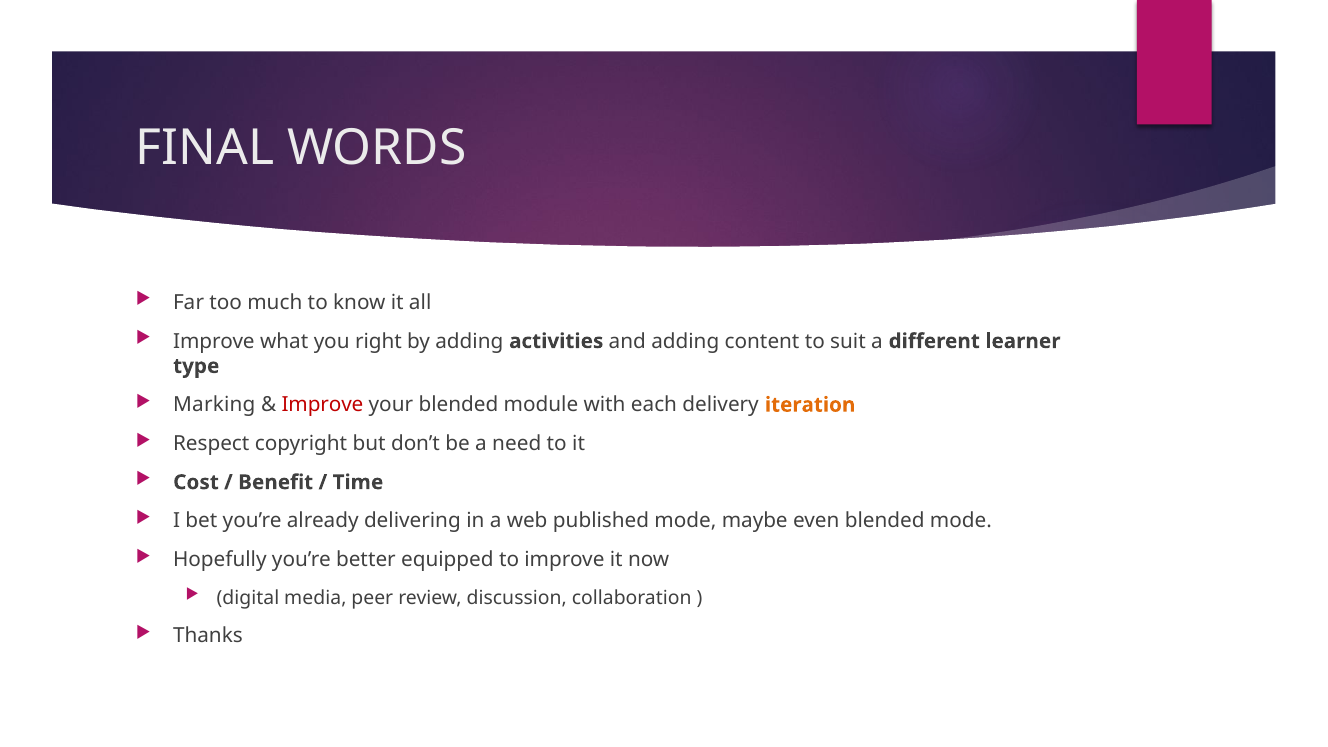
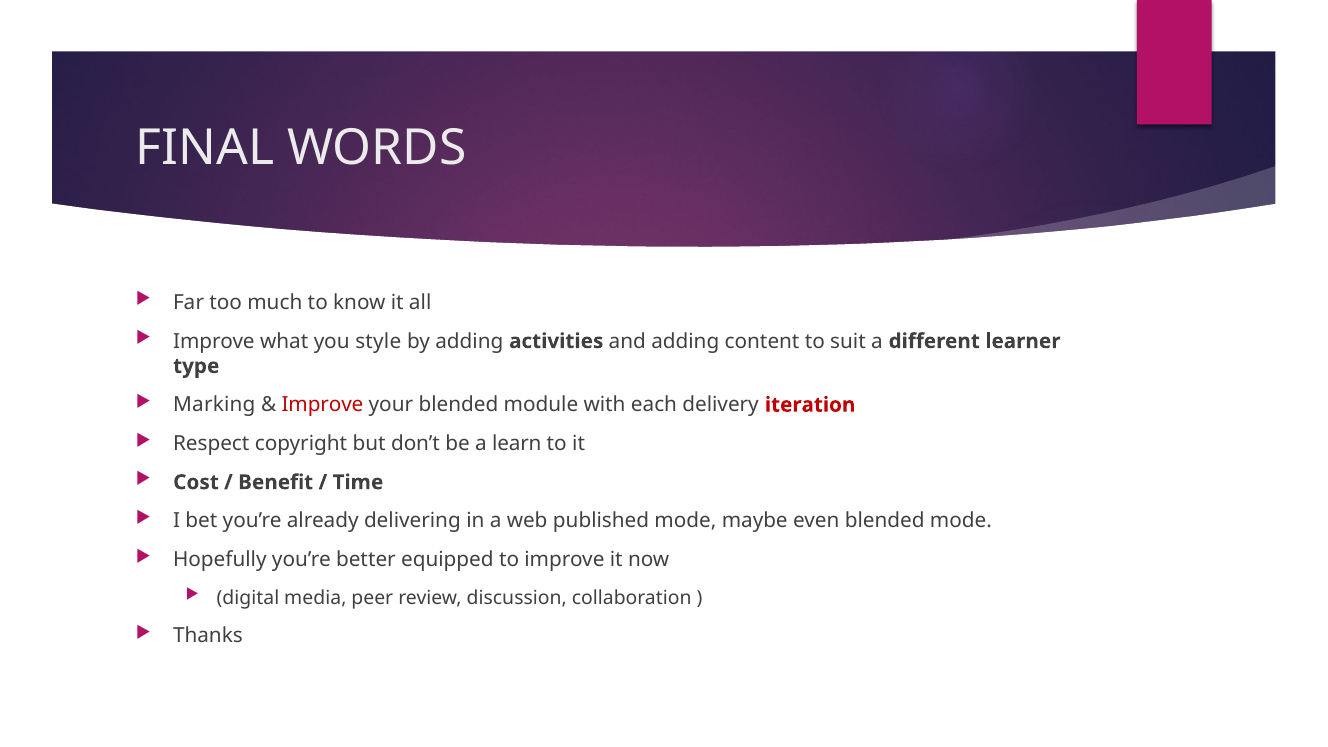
right: right -> style
iteration colour: orange -> red
need: need -> learn
